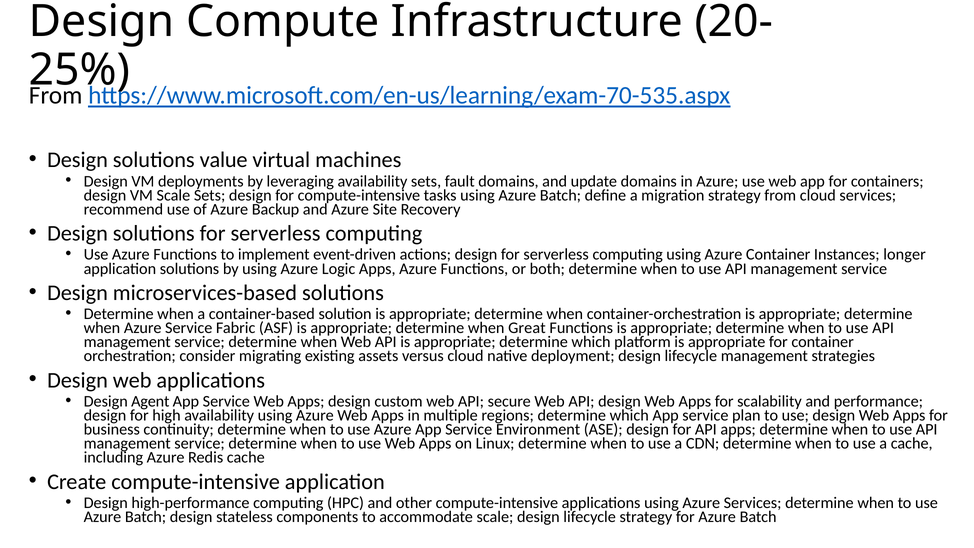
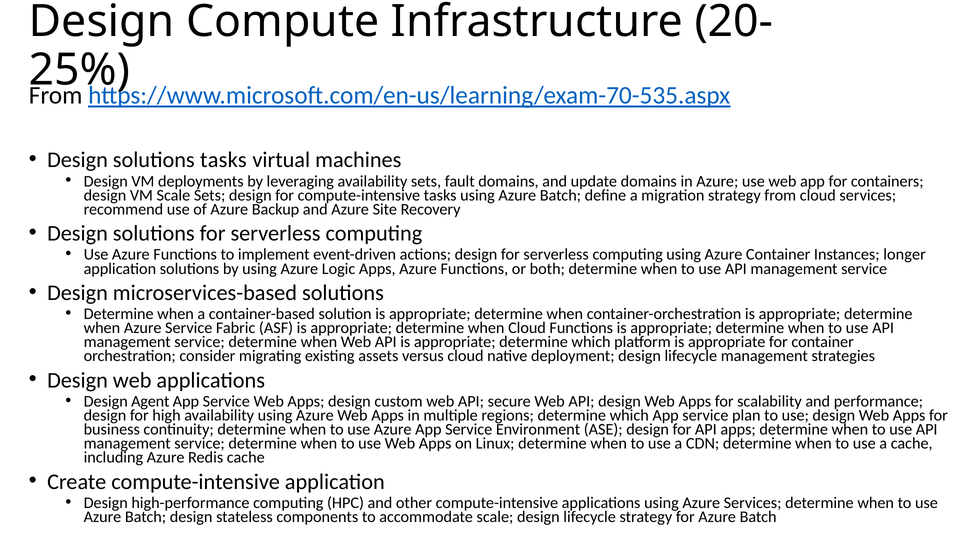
solutions value: value -> tasks
when Great: Great -> Cloud
